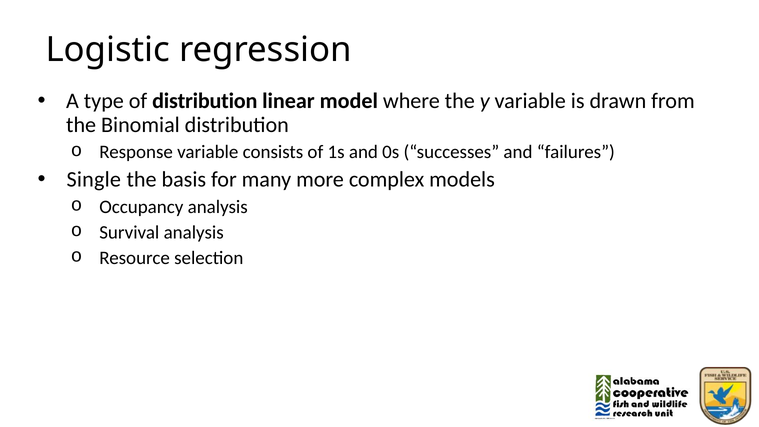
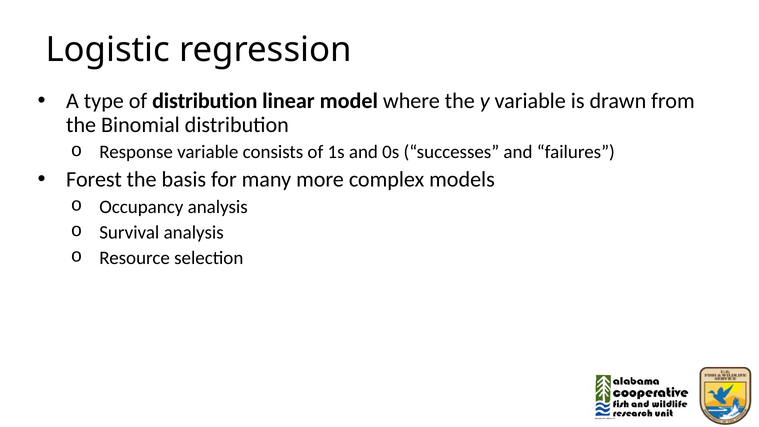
Single: Single -> Forest
